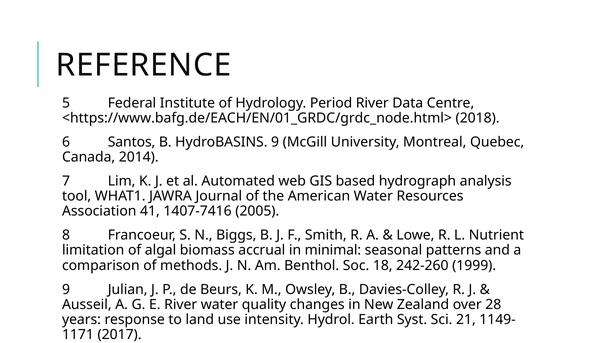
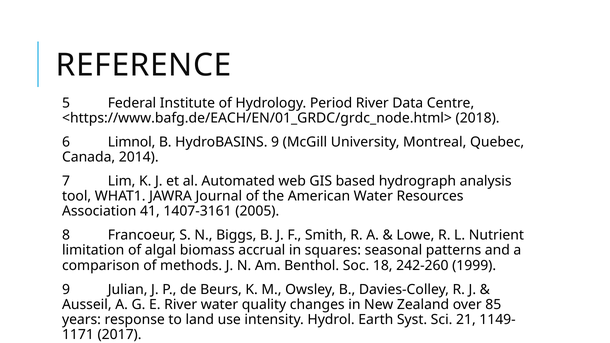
Santos: Santos -> Limnol
1407-7416: 1407-7416 -> 1407-3161
minimal: minimal -> squares
28: 28 -> 85
